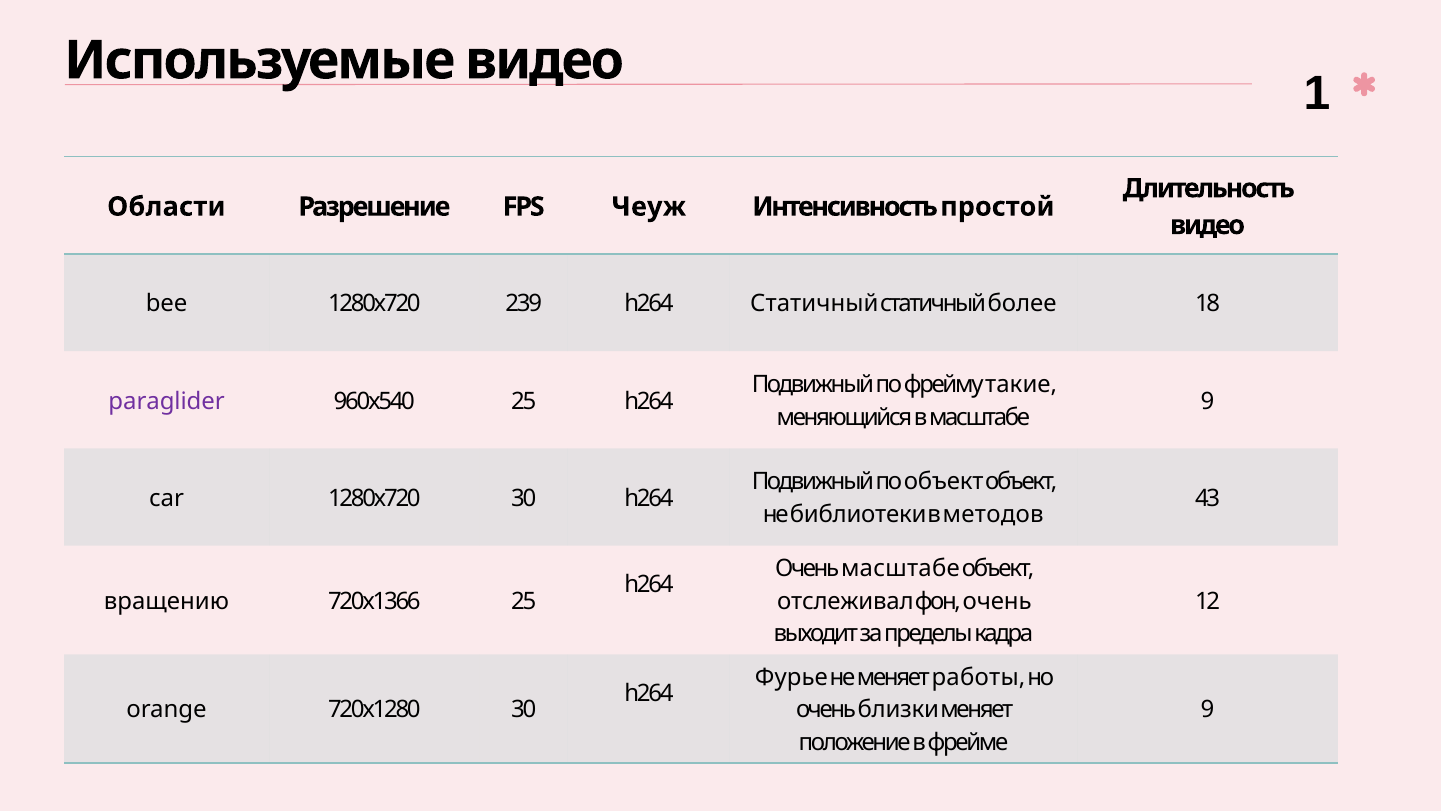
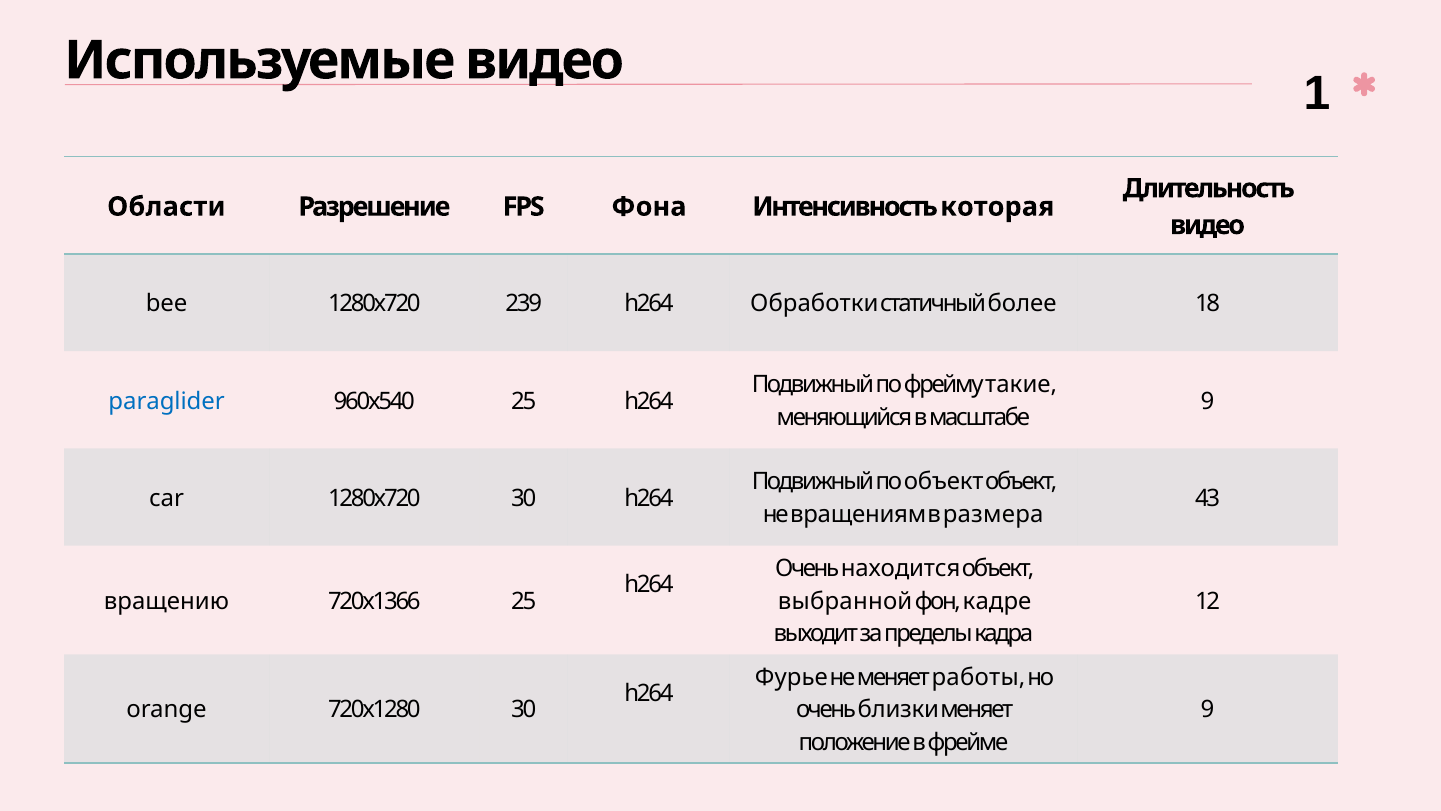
Чеуж: Чеуж -> Фона
простой: простой -> которая
h264 Статичный: Статичный -> Обработки
paraglider colour: purple -> blue
библиотеки: библиотеки -> вращениям
методов: методов -> размера
Очень масштабе: масштабе -> находится
отслеживал: отслеживал -> выбранной
фон очень: очень -> кадре
